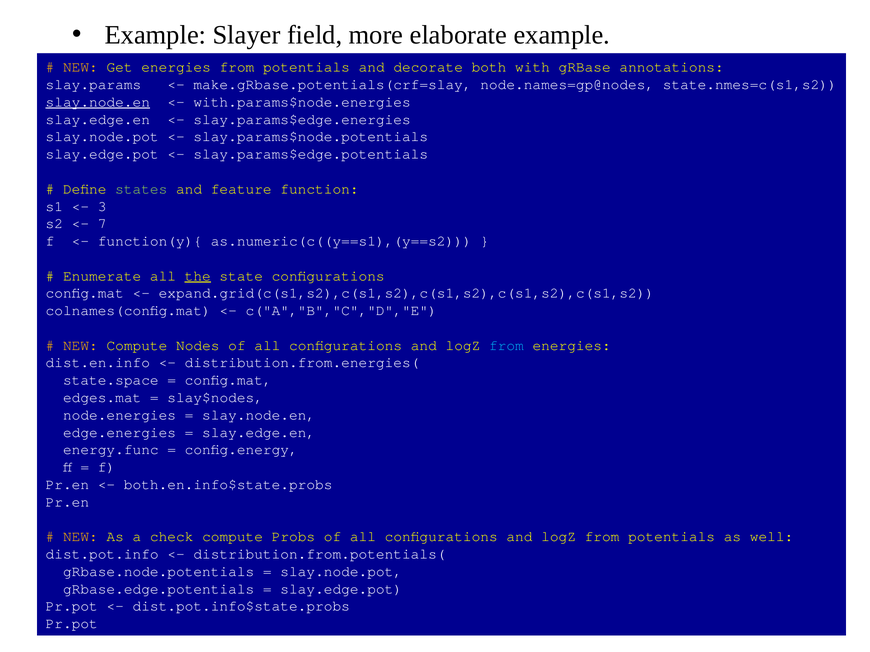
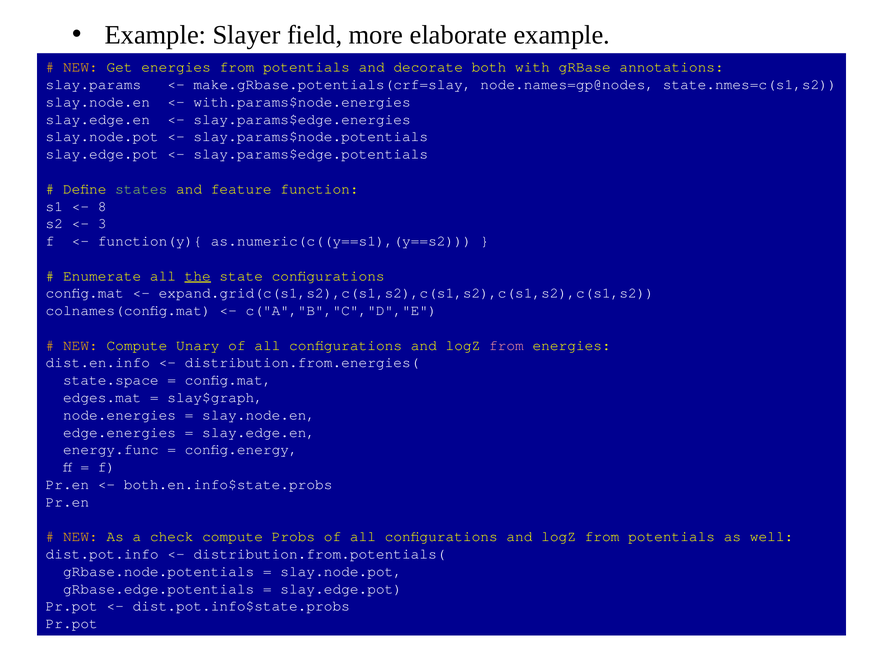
slay.node.en at (98, 102) underline: present -> none
3: 3 -> 8
7: 7 -> 3
Nodes: Nodes -> Unary
from at (506, 346) colour: light blue -> pink
slay$nodes: slay$nodes -> slay$graph
